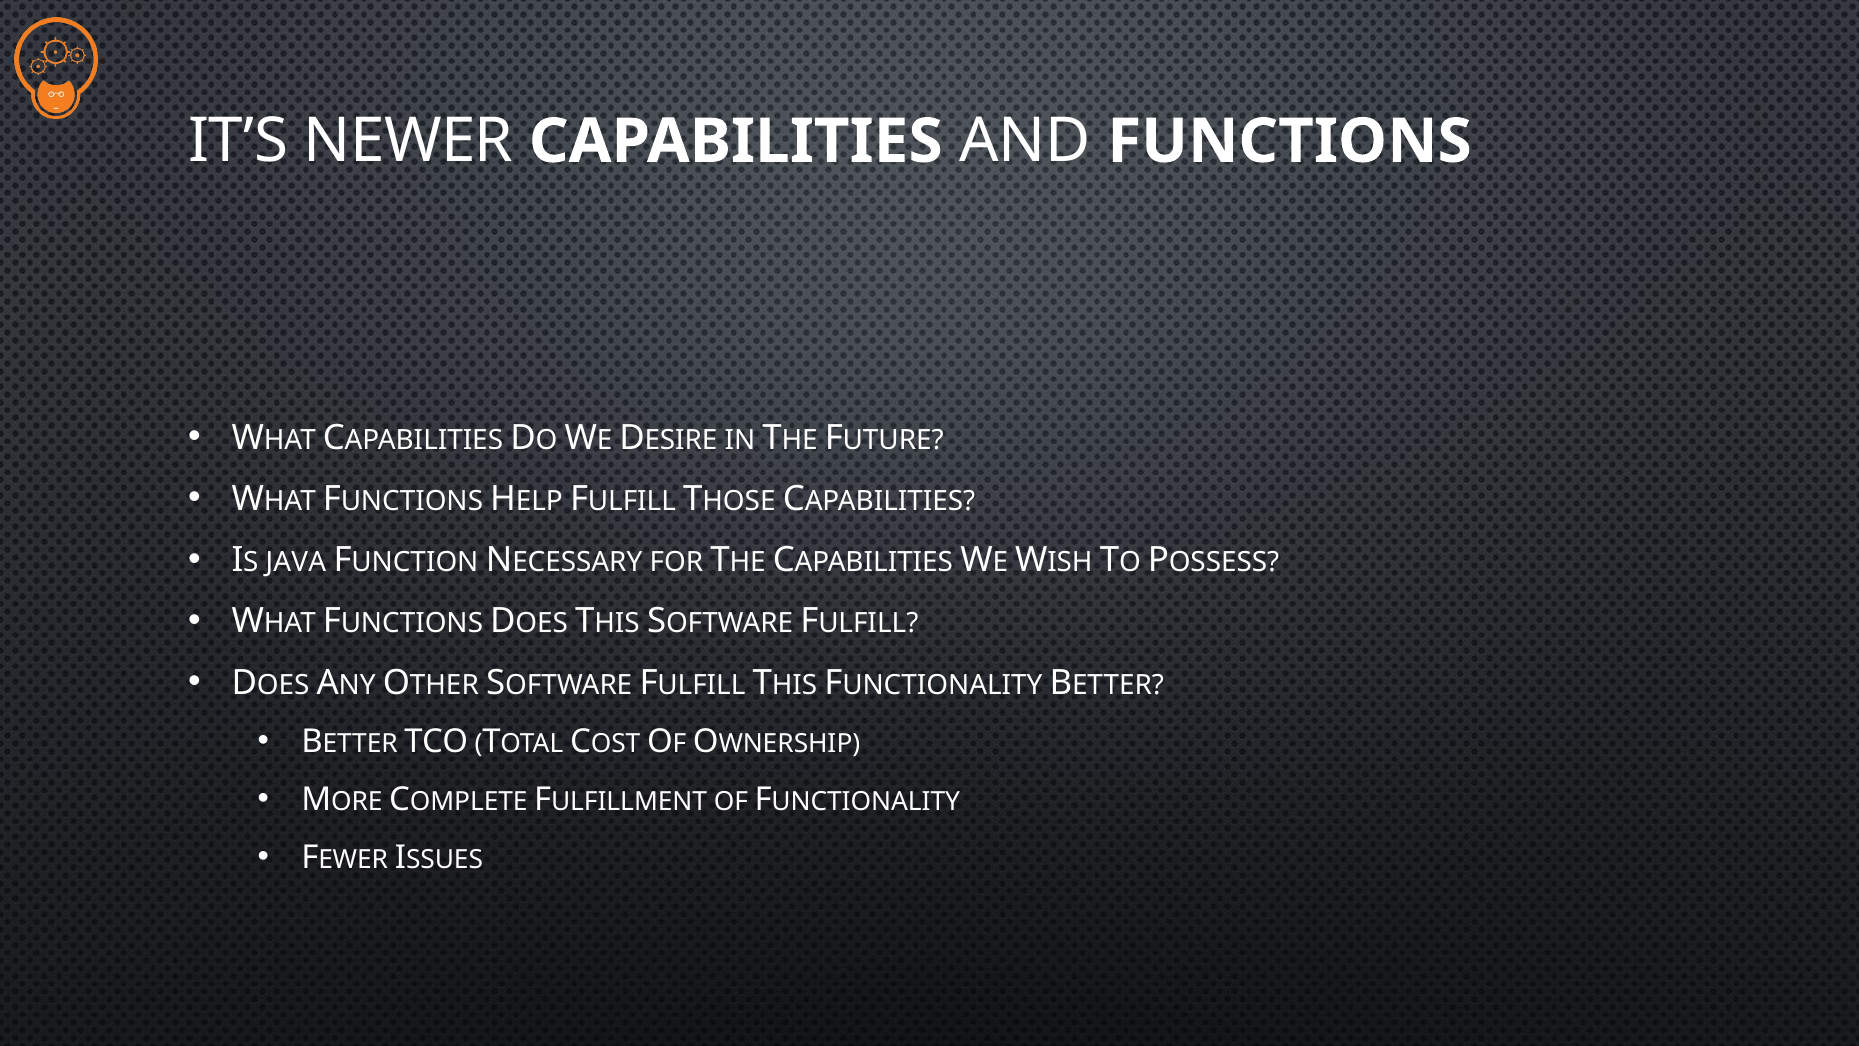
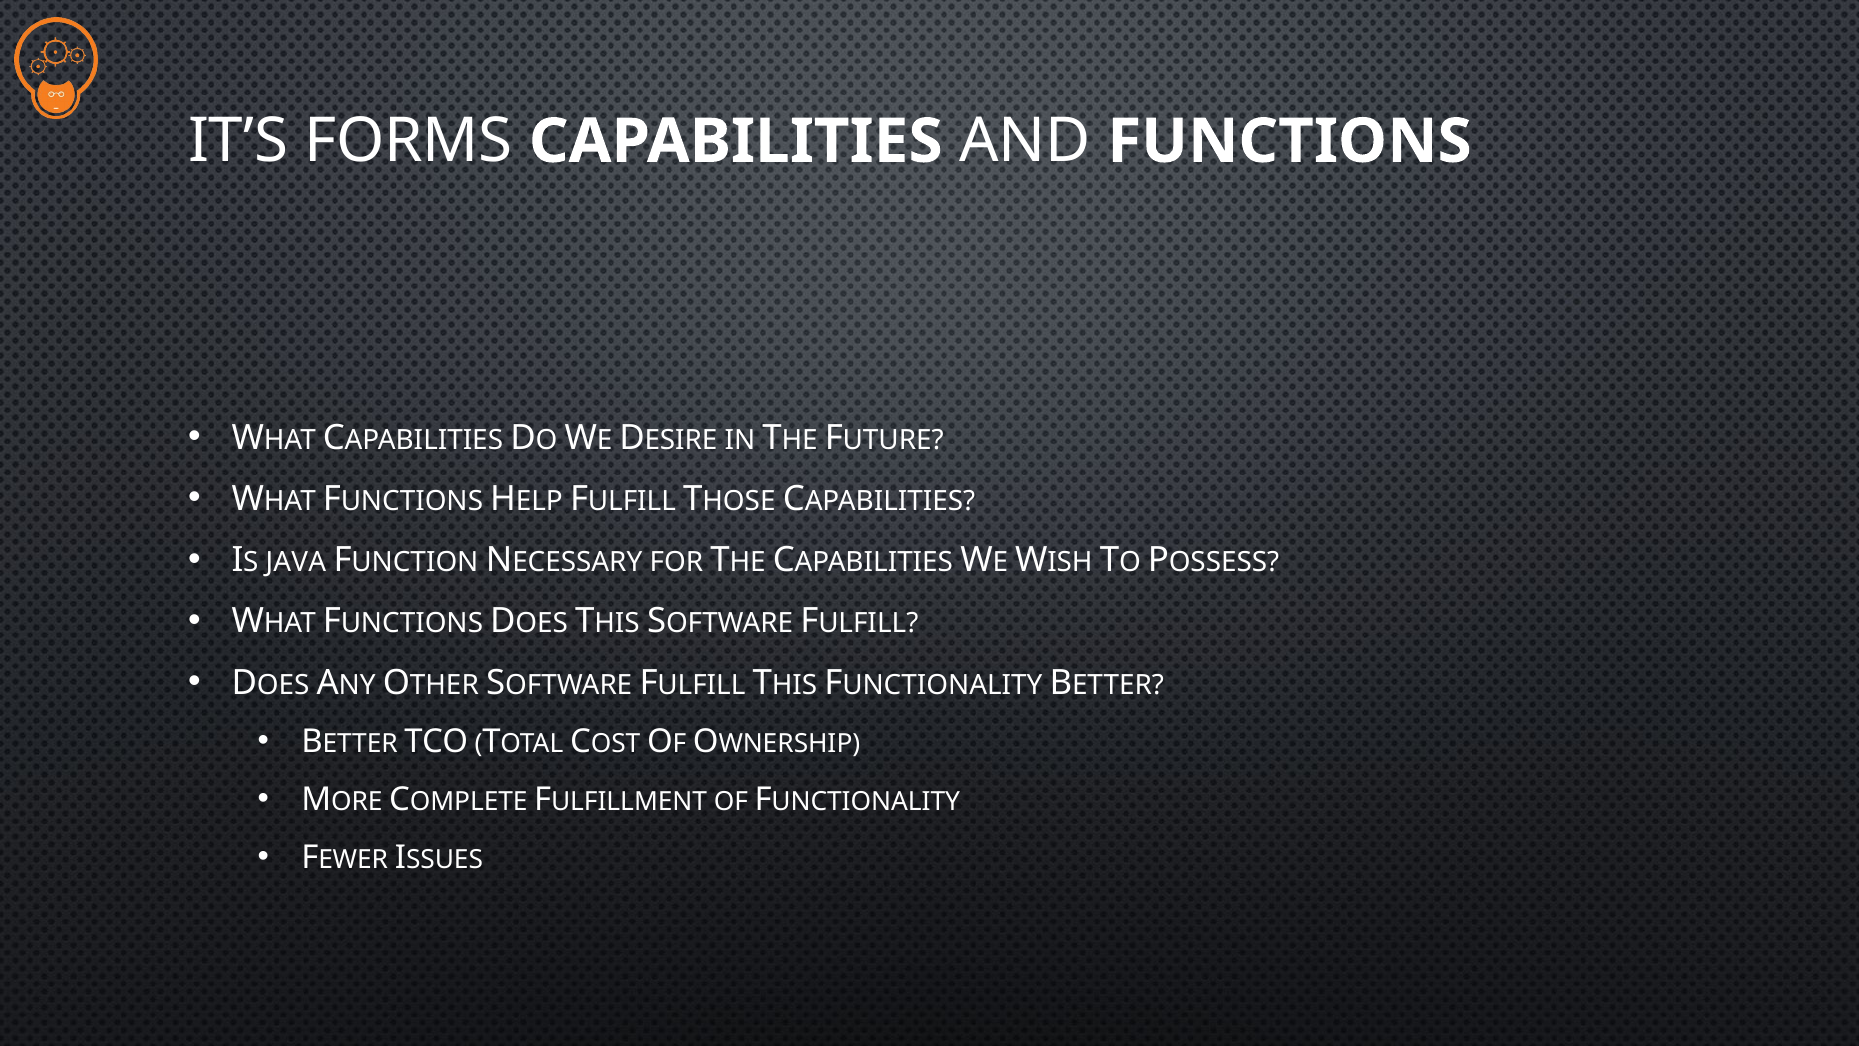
NEWER: NEWER -> FORMS
